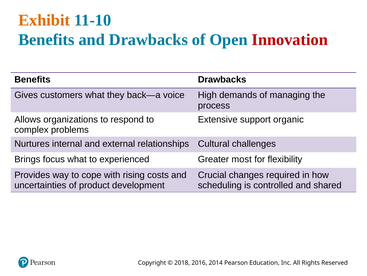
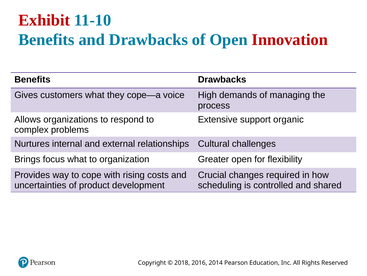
Exhibit colour: orange -> red
back—a: back—a -> cope—a
experienced: experienced -> organization
Greater most: most -> open
